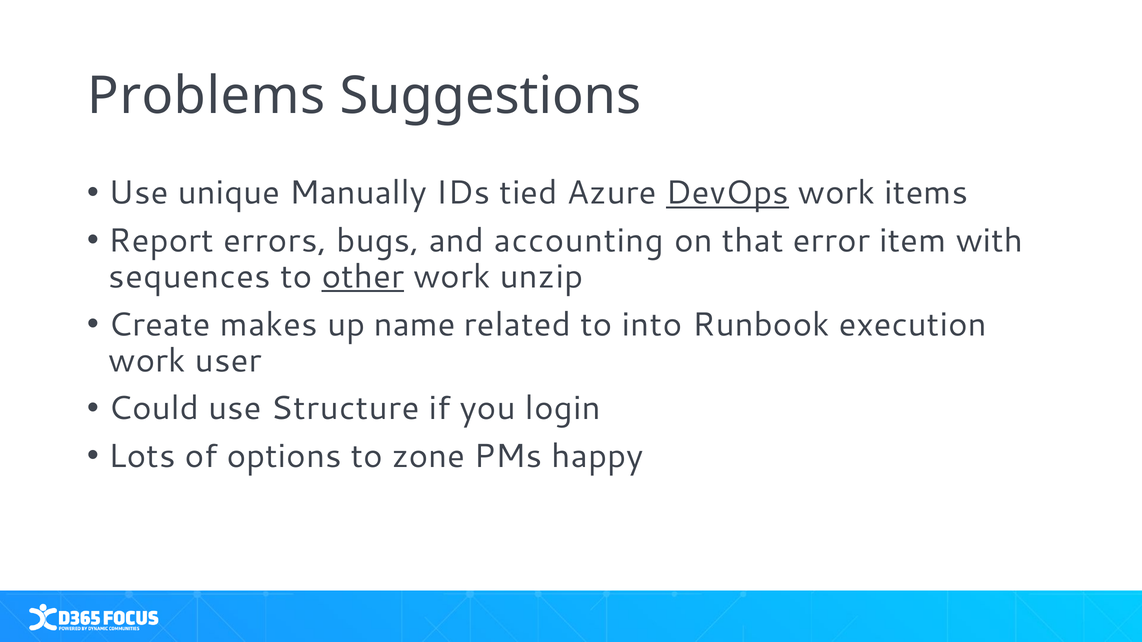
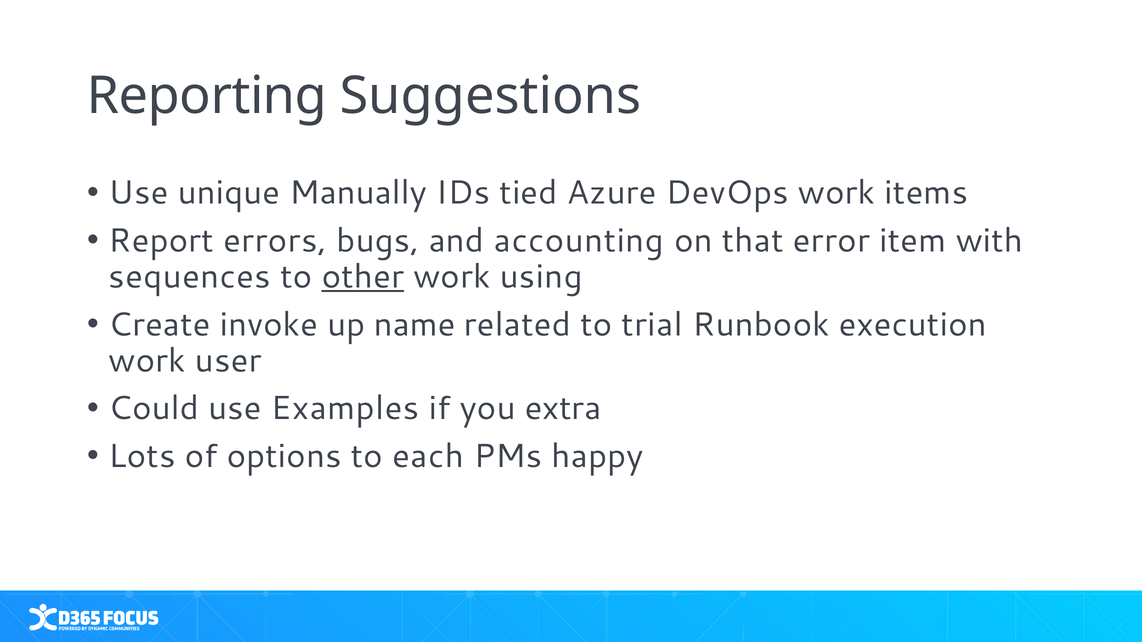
Problems: Problems -> Reporting
DevOps underline: present -> none
unzip: unzip -> using
makes: makes -> invoke
into: into -> trial
Structure: Structure -> Examples
login: login -> extra
zone: zone -> each
